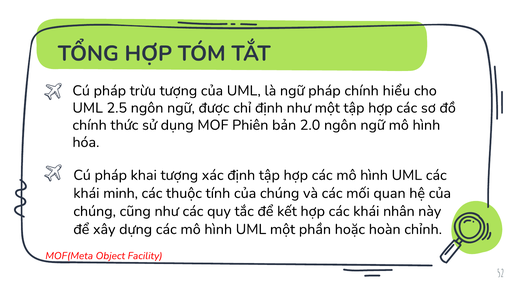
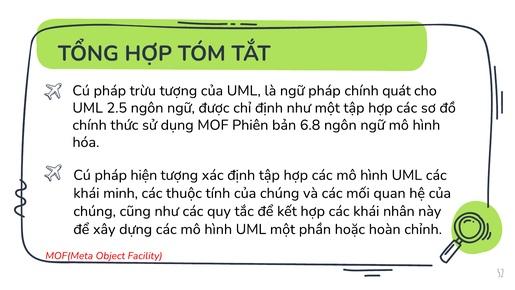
hiểu: hiểu -> quát
2.0: 2.0 -> 6.8
khai: khai -> hiện
